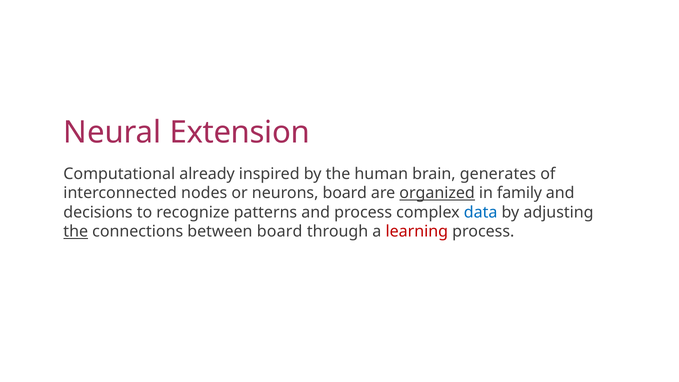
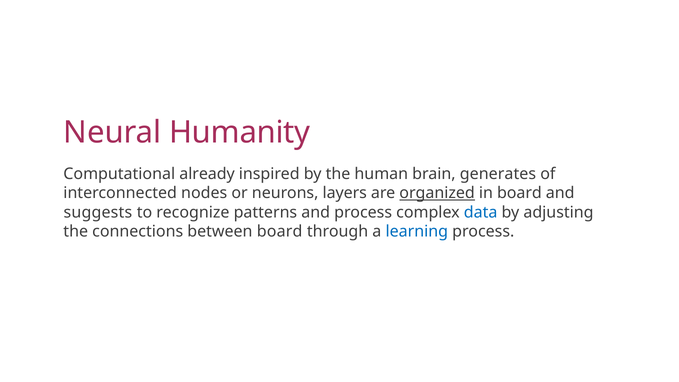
Extension: Extension -> Humanity
neurons board: board -> layers
in family: family -> board
decisions: decisions -> suggests
the at (76, 231) underline: present -> none
learning colour: red -> blue
